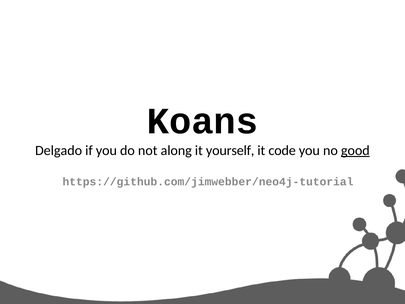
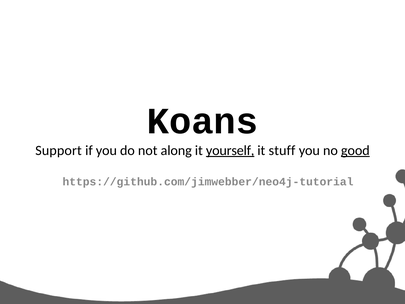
Delgado: Delgado -> Support
yourself underline: none -> present
code: code -> stuff
